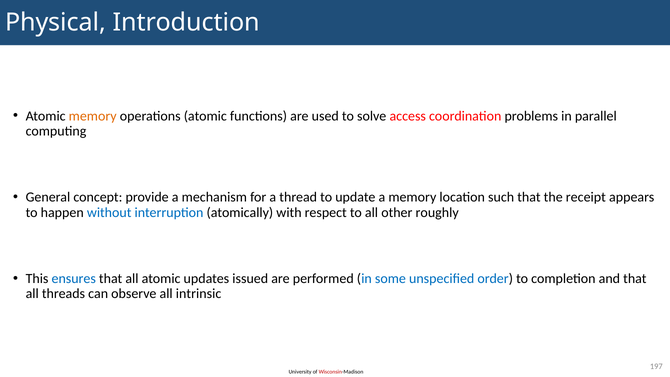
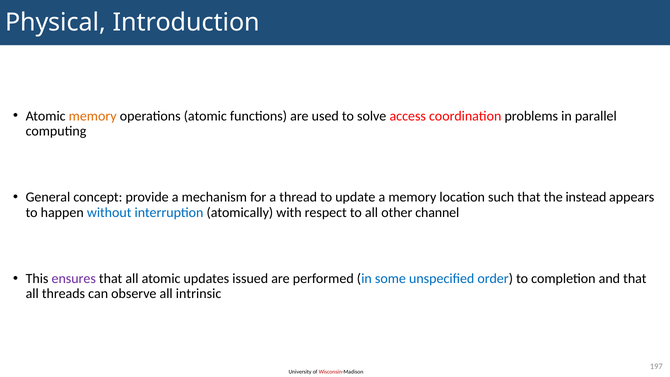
receipt: receipt -> instead
roughly: roughly -> channel
ensures colour: blue -> purple
